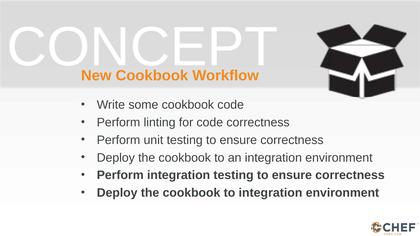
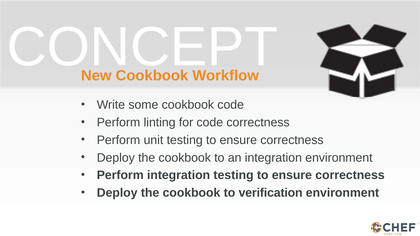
to integration: integration -> verification
